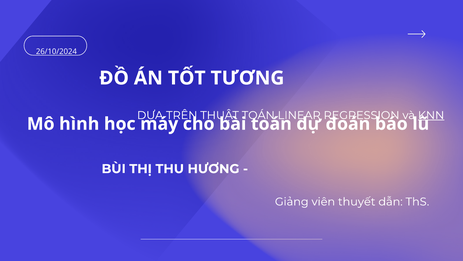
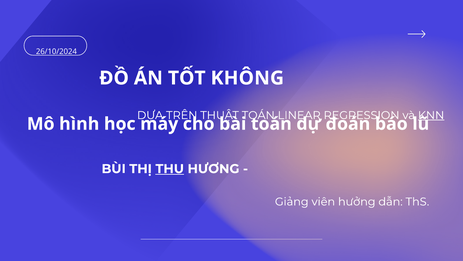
TƯƠNG: TƯƠNG -> KHÔNG
THU underline: none -> present
thuyết: thuyết -> hưởng
